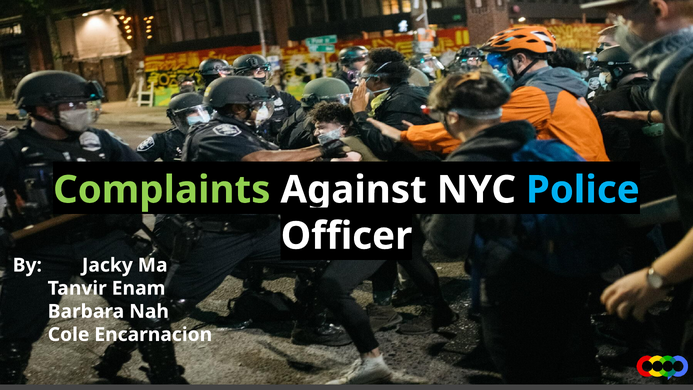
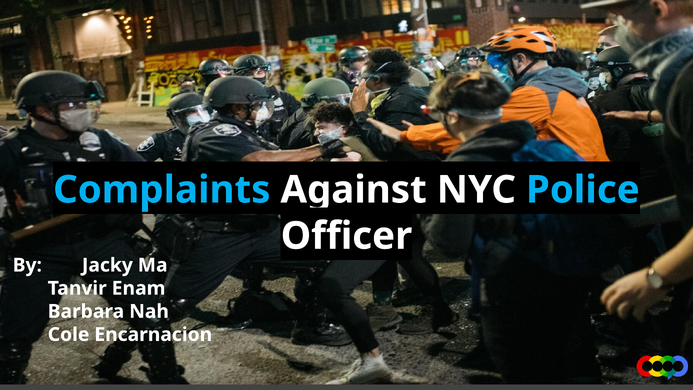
Complaints colour: light green -> light blue
